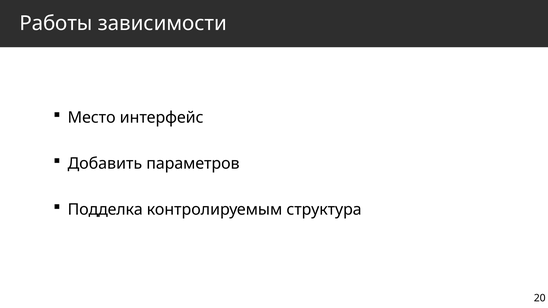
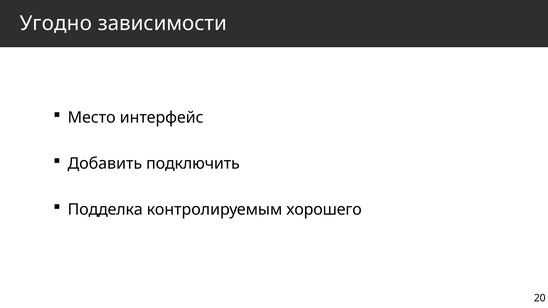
Работы: Работы -> Угодно
параметров: параметров -> подключить
структура: структура -> хорошего
